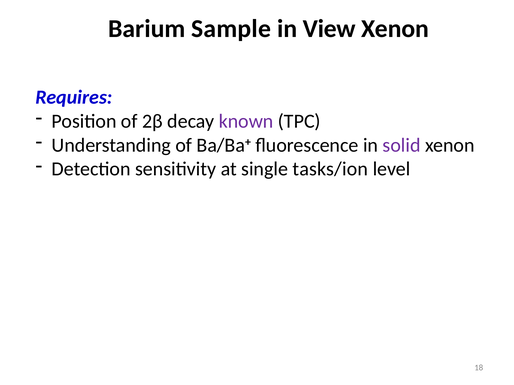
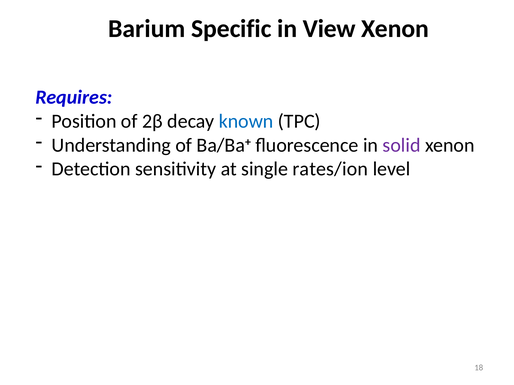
Sample: Sample -> Specific
known colour: purple -> blue
tasks/ion: tasks/ion -> rates/ion
